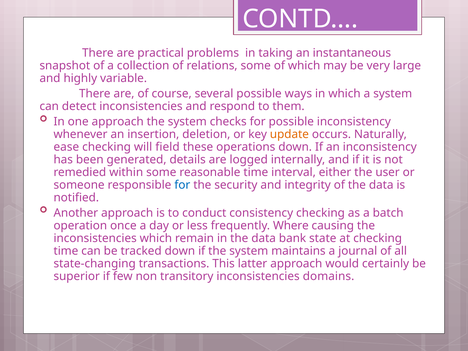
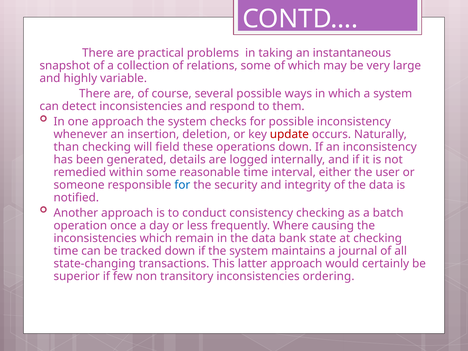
update colour: orange -> red
ease: ease -> than
domains: domains -> ordering
